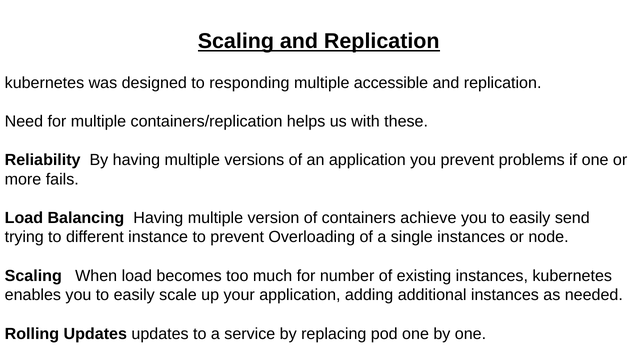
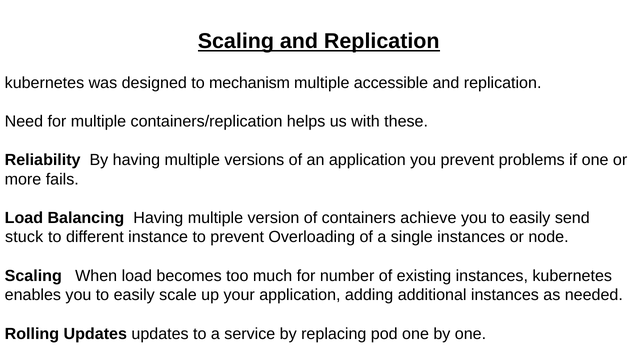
responding: responding -> mechanism
trying: trying -> stuck
